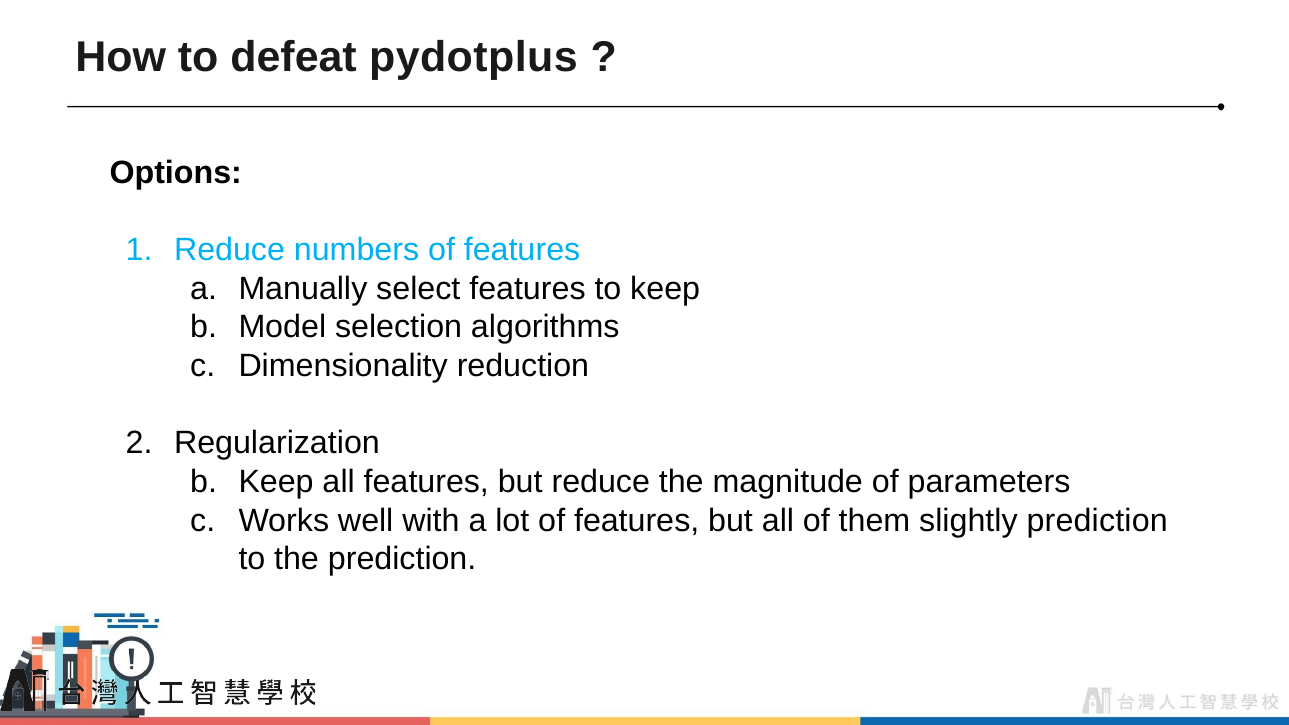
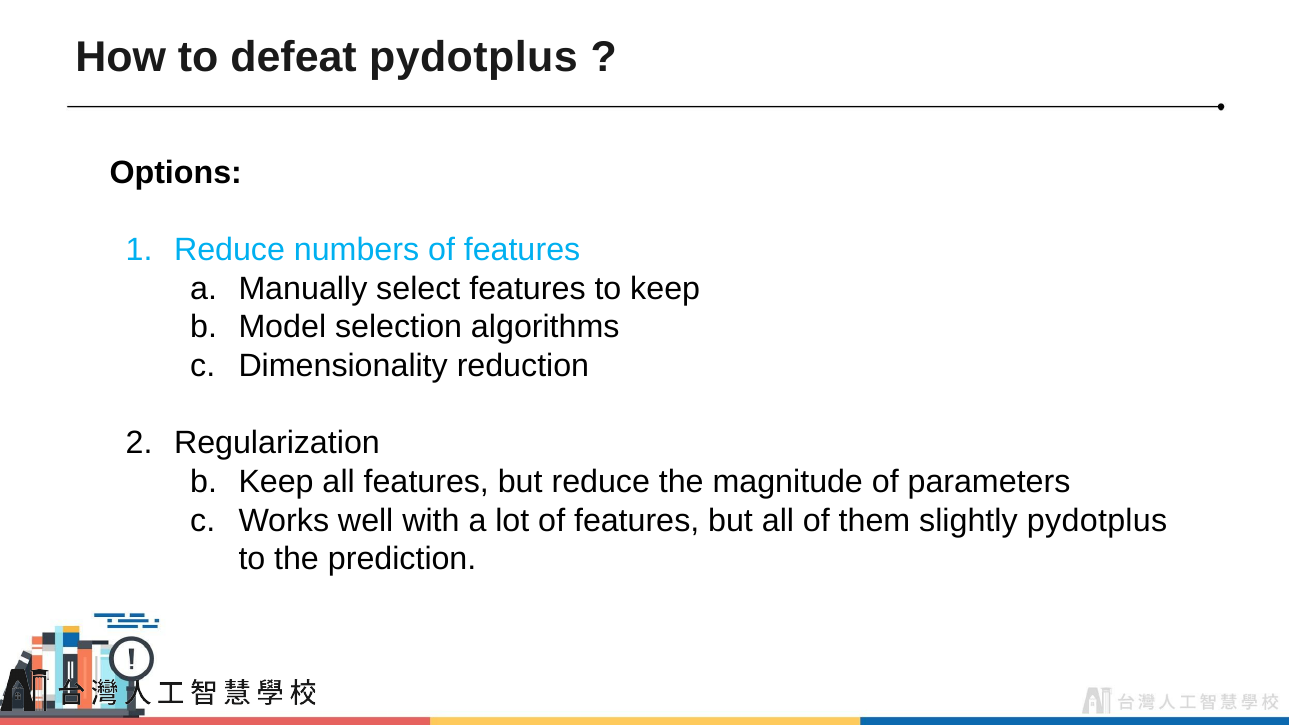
slightly prediction: prediction -> pydotplus
